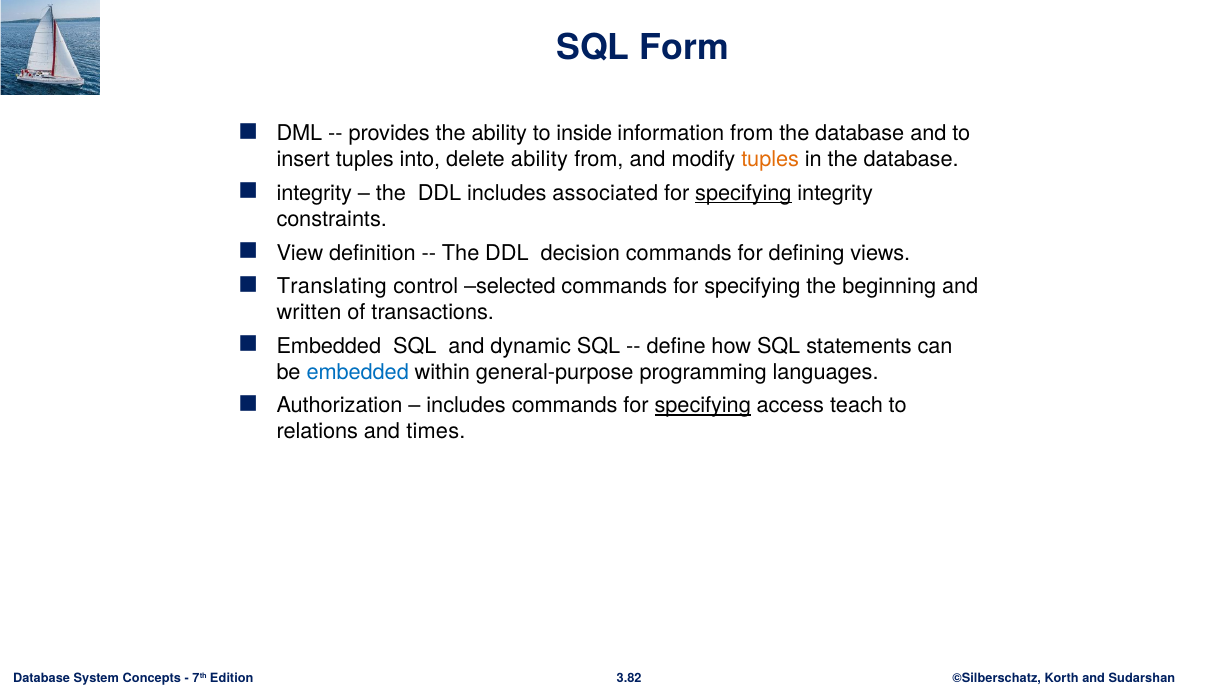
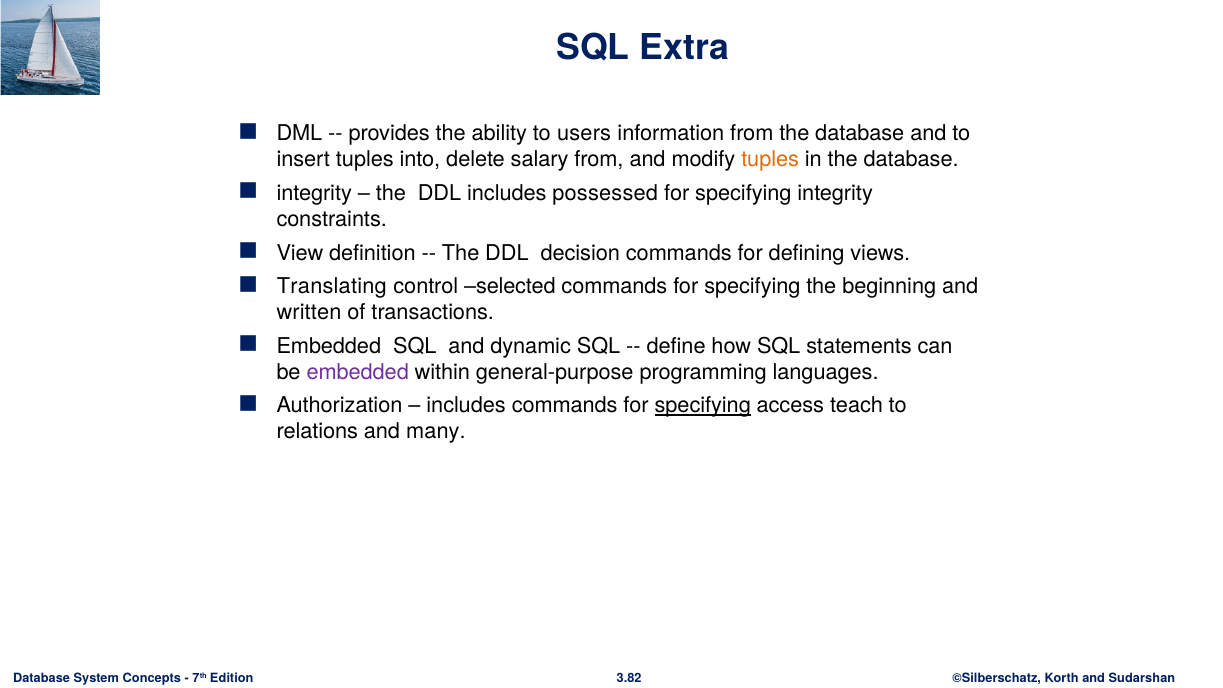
Form: Form -> Extra
inside: inside -> users
delete ability: ability -> salary
associated: associated -> possessed
specifying at (743, 193) underline: present -> none
embedded at (358, 372) colour: blue -> purple
times: times -> many
